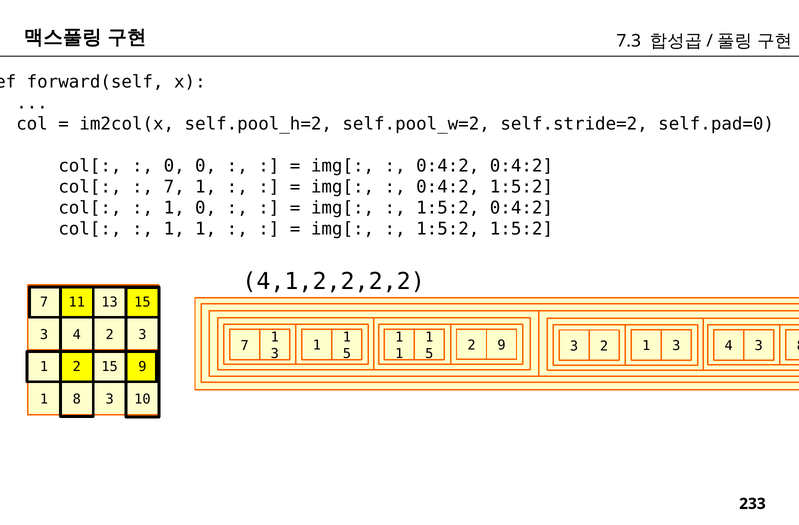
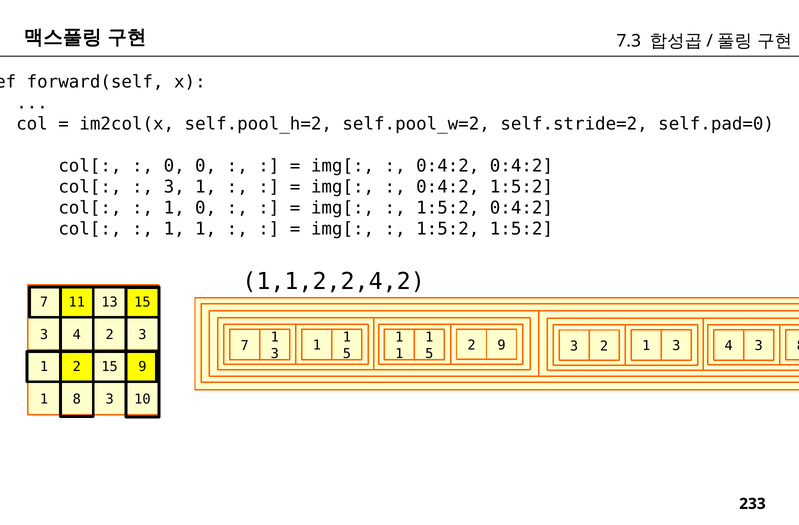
7 at (174, 187): 7 -> 3
4,1,2,2,2,2: 4,1,2,2,2,2 -> 1,1,2,2,4,2
